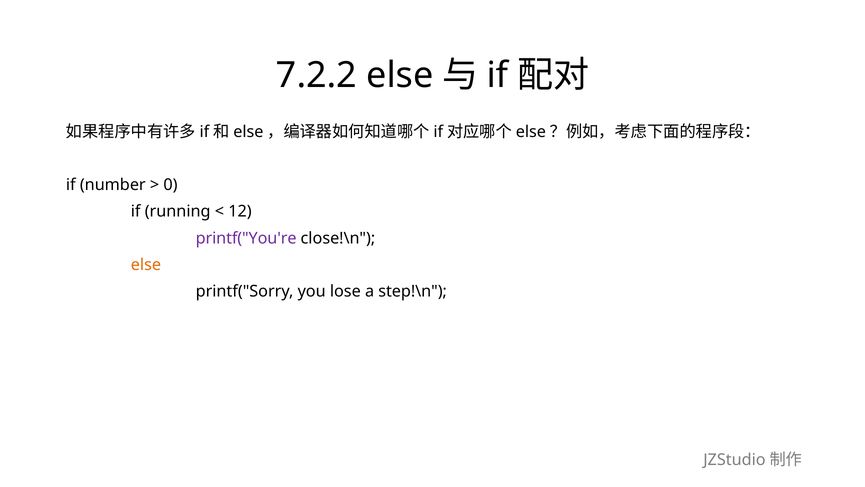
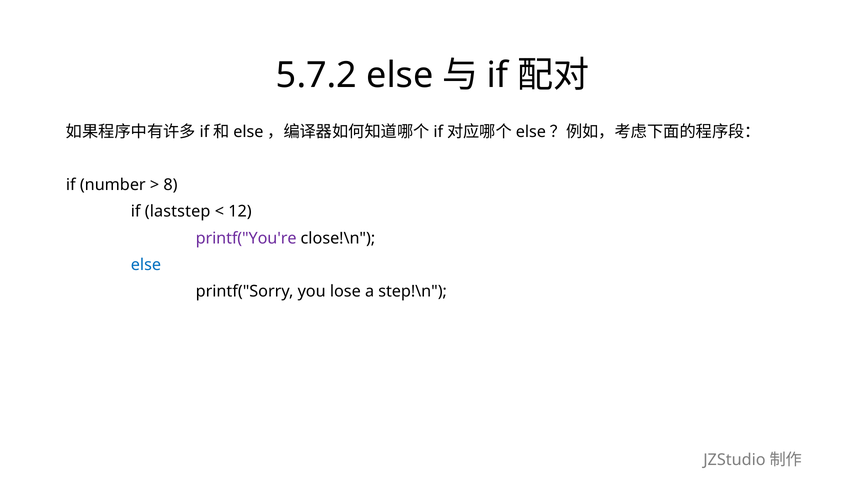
7.2.2: 7.2.2 -> 5.7.2
0: 0 -> 8
running: running -> laststep
else at (146, 265) colour: orange -> blue
